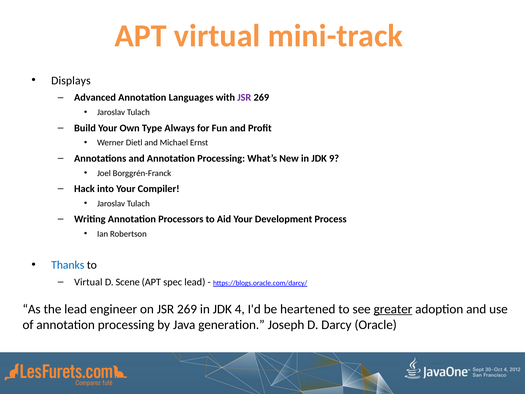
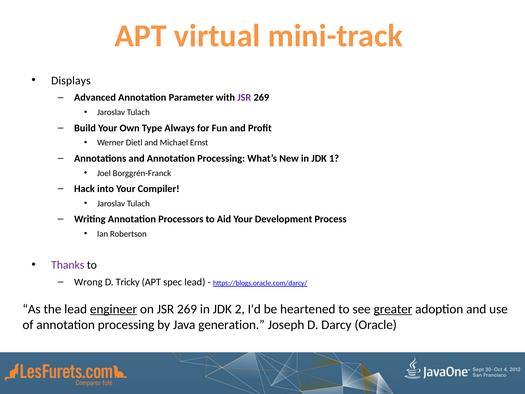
Languages: Languages -> Parameter
9: 9 -> 1
Thanks colour: blue -> purple
Virtual at (88, 282): Virtual -> Wrong
Scene: Scene -> Tricky
engineer underline: none -> present
4: 4 -> 2
